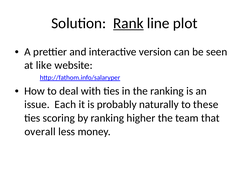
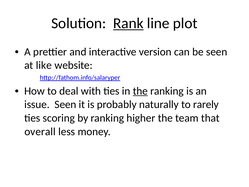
the at (140, 91) underline: none -> present
issue Each: Each -> Seen
these: these -> rarely
